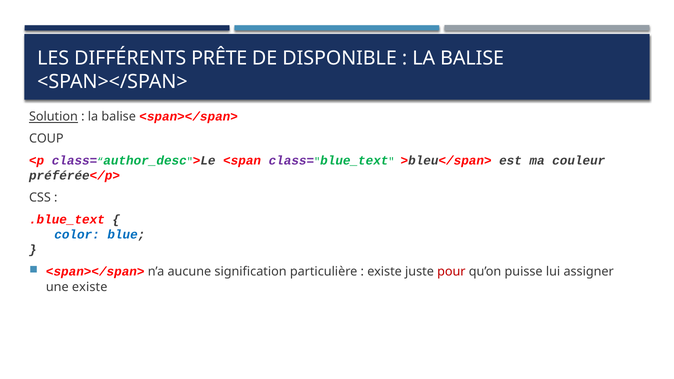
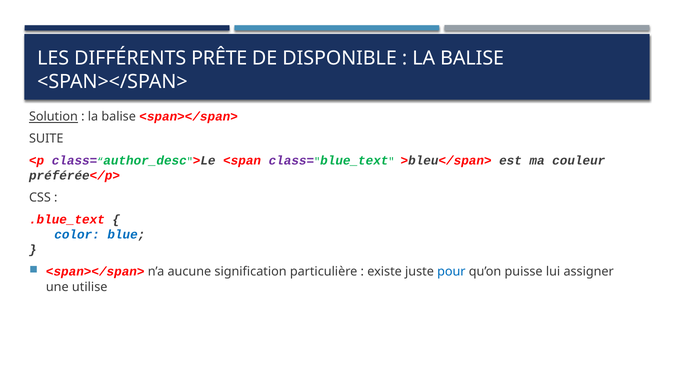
COUP: COUP -> SUITE
pour colour: red -> blue
une existe: existe -> utilise
